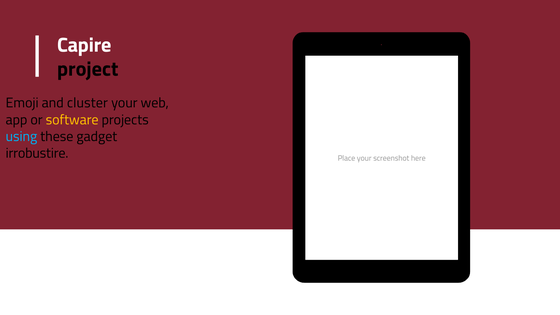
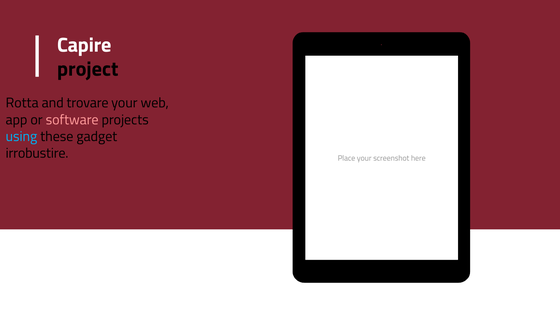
Emoji: Emoji -> Rotta
cluster: cluster -> trovare
software colour: yellow -> pink
